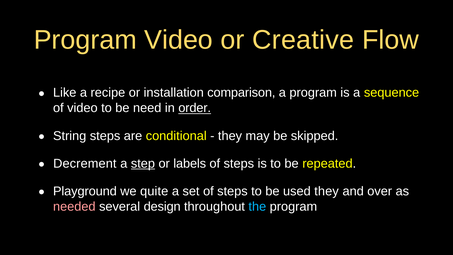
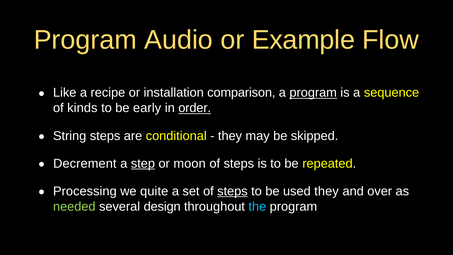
Program Video: Video -> Audio
Creative: Creative -> Example
program at (313, 93) underline: none -> present
of video: video -> kinds
need: need -> early
labels: labels -> moon
Playground: Playground -> Processing
steps at (232, 191) underline: none -> present
needed colour: pink -> light green
